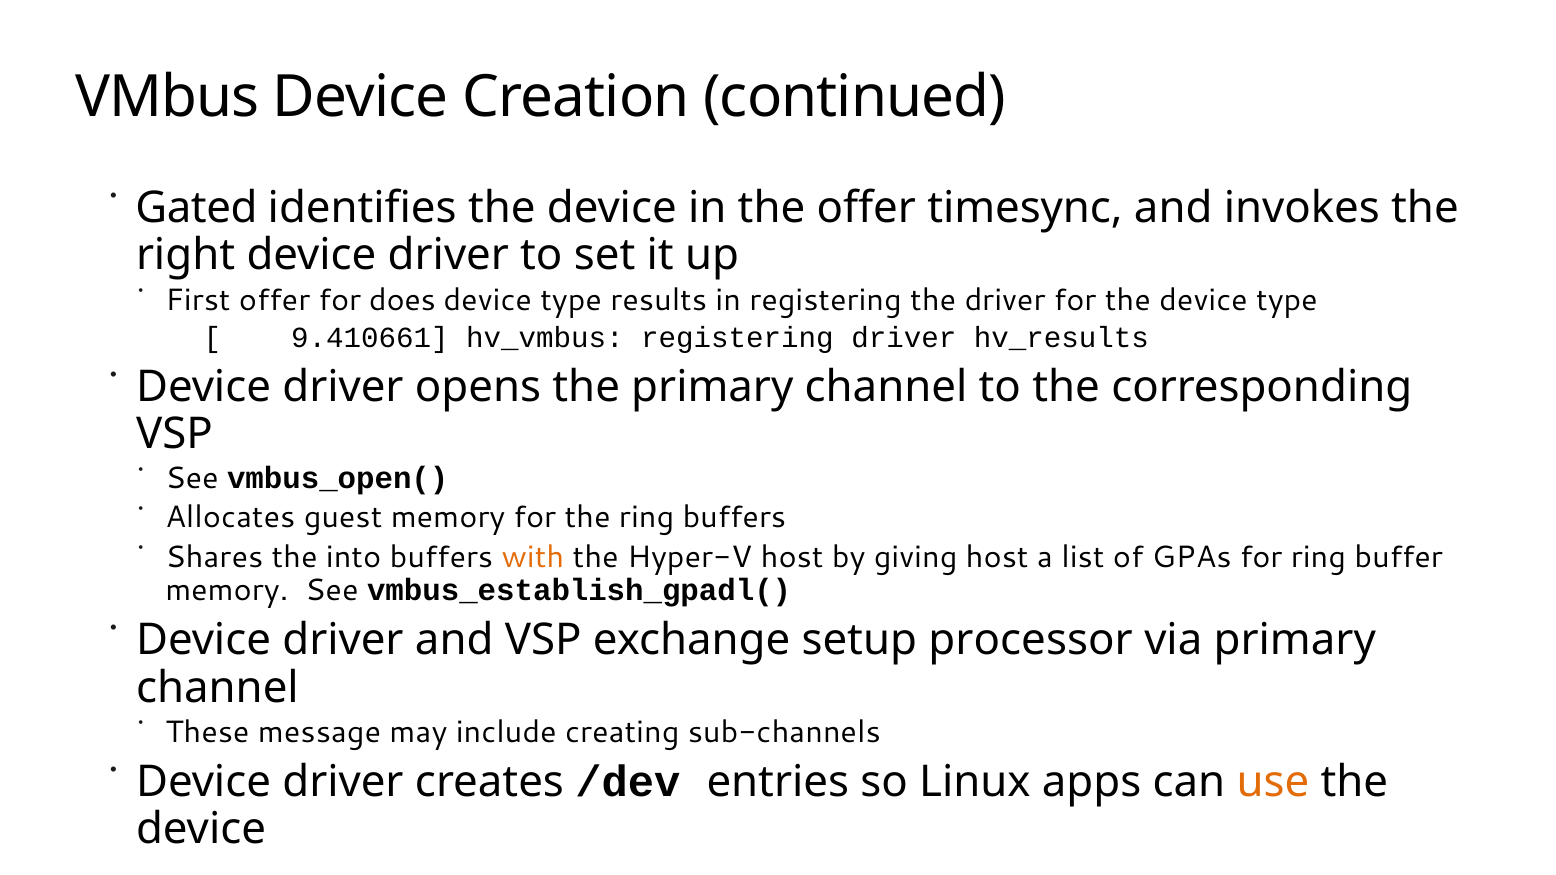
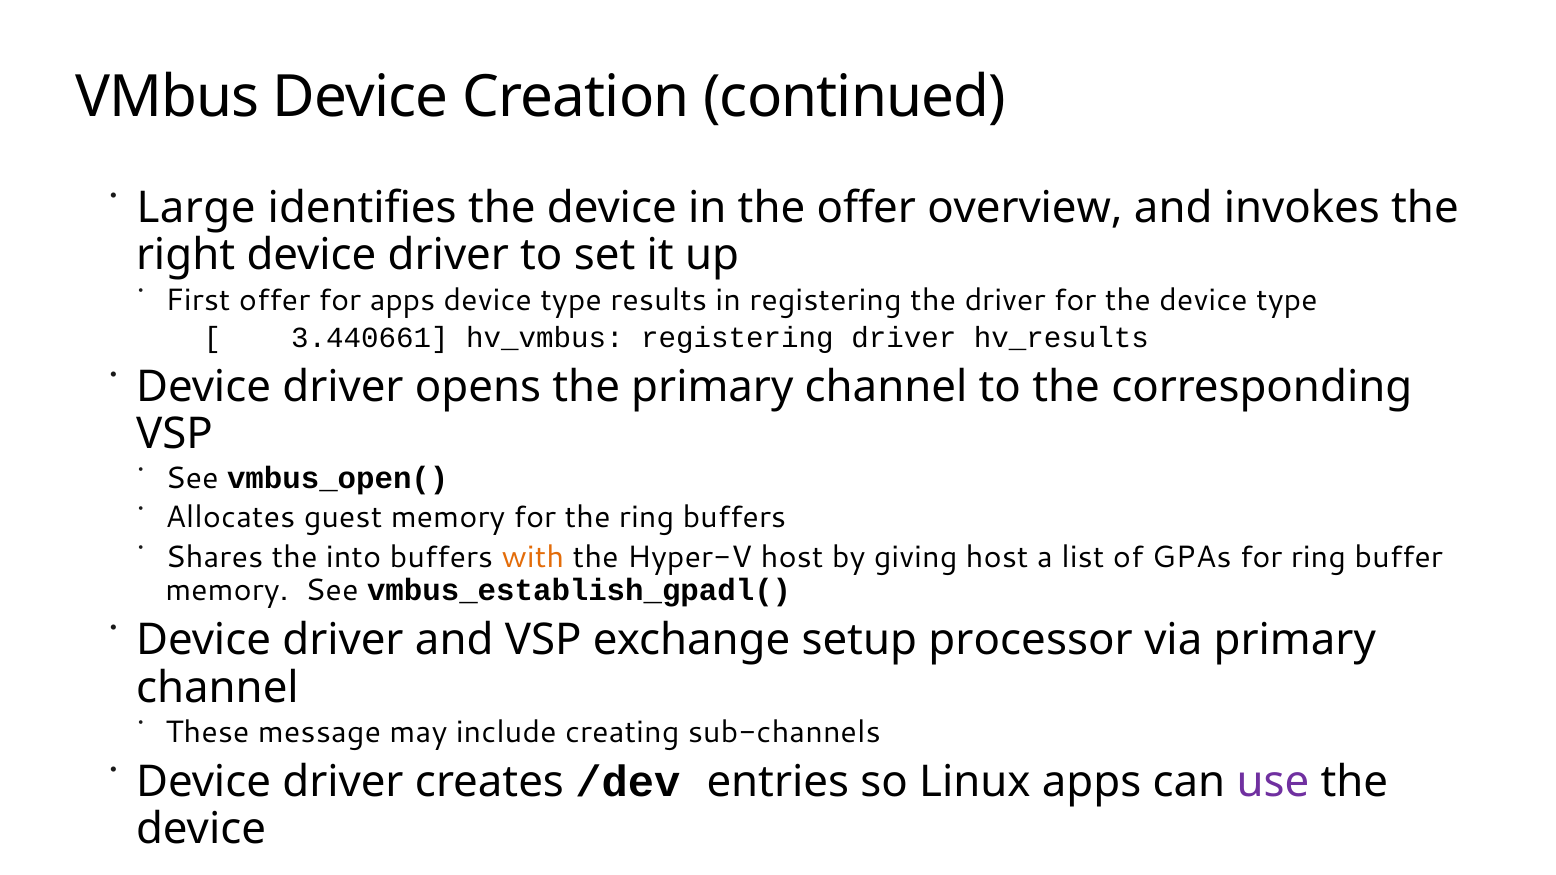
Gated: Gated -> Large
timesync: timesync -> overview
for does: does -> apps
9.410661: 9.410661 -> 3.440661
use colour: orange -> purple
